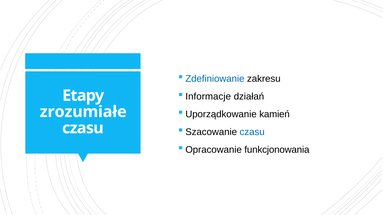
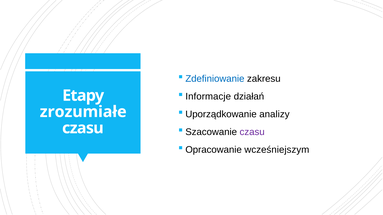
kamień: kamień -> analizy
czasu at (252, 132) colour: blue -> purple
funkcjonowania: funkcjonowania -> wcześniejszym
